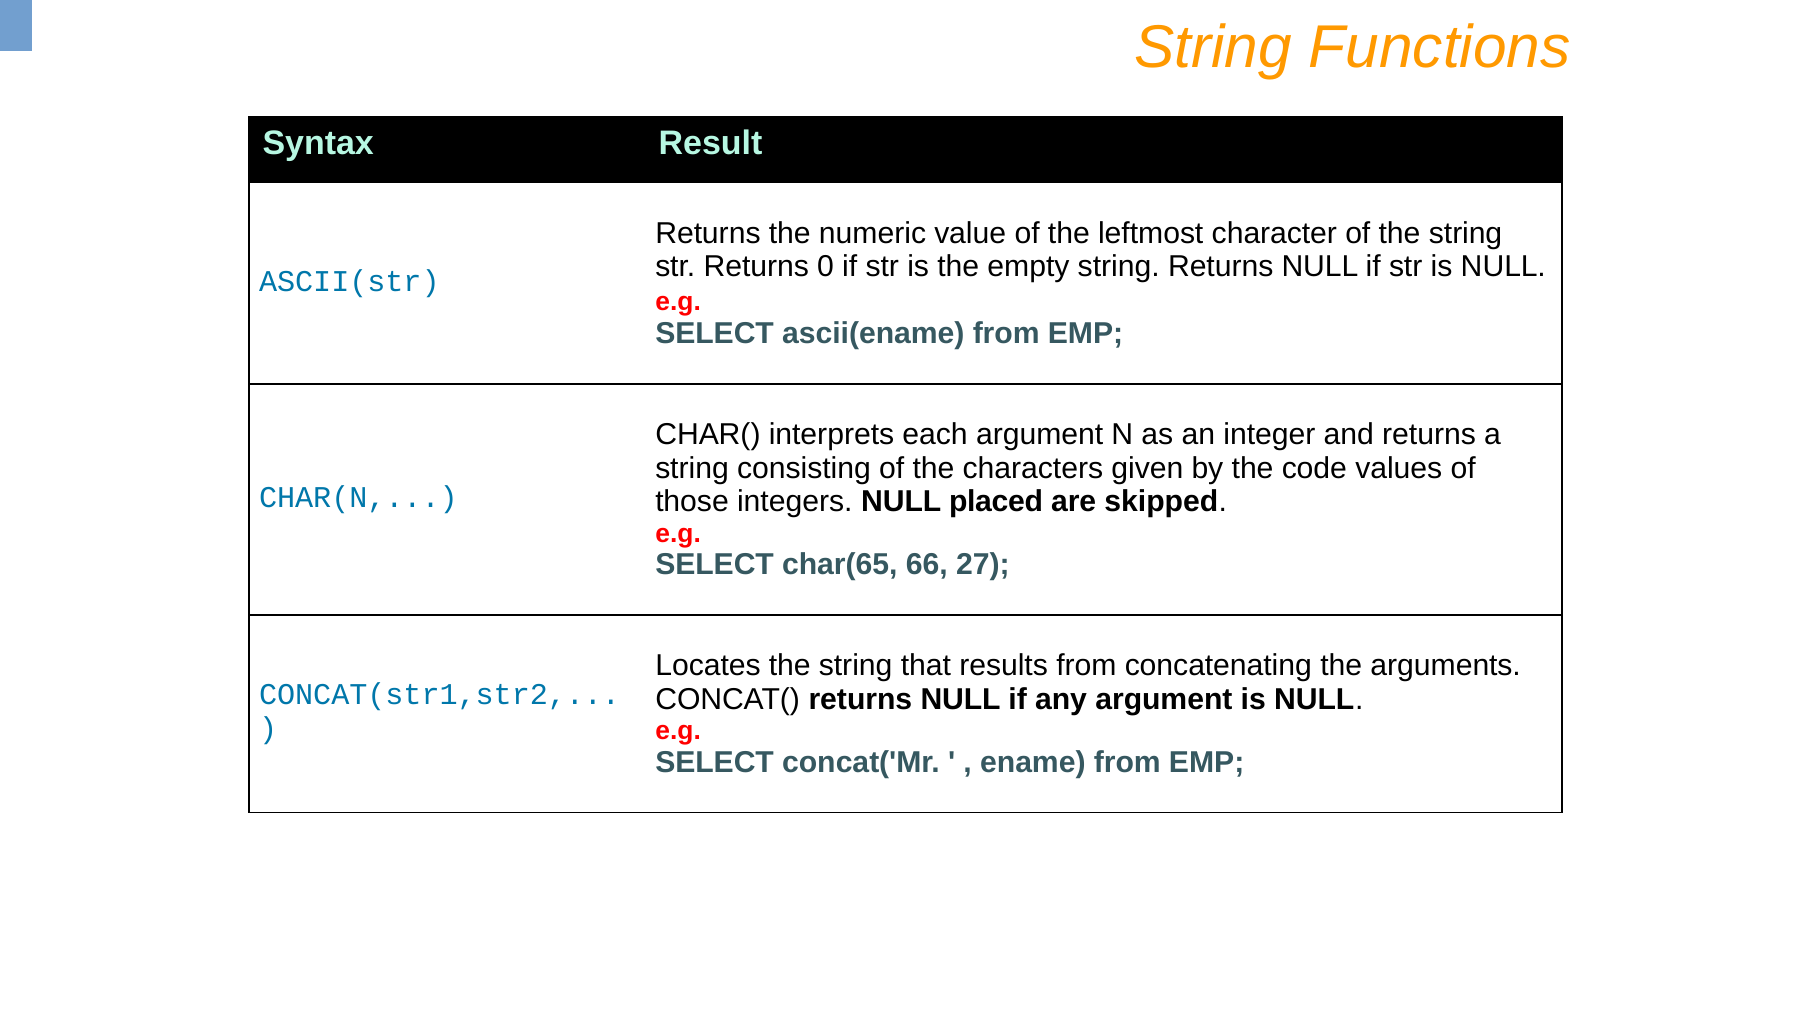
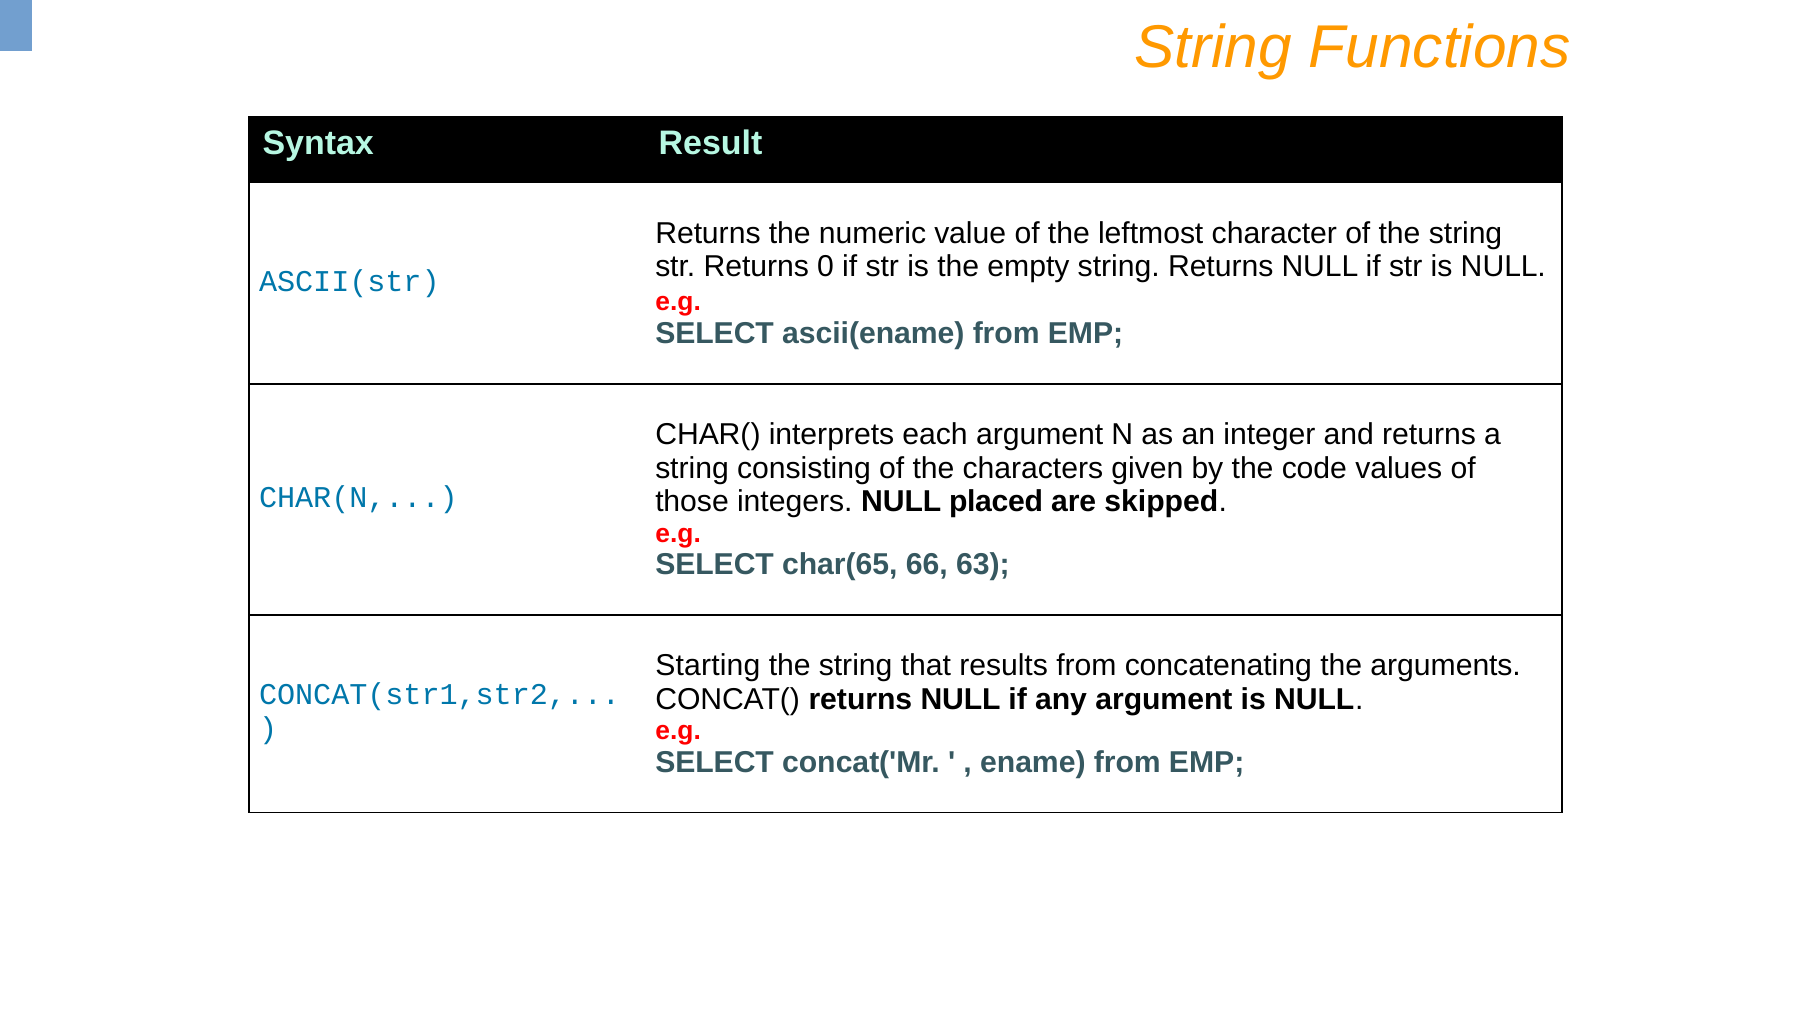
27: 27 -> 63
Locates: Locates -> Starting
